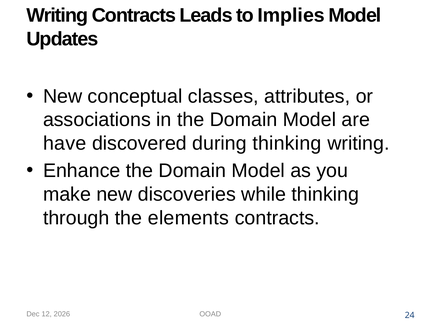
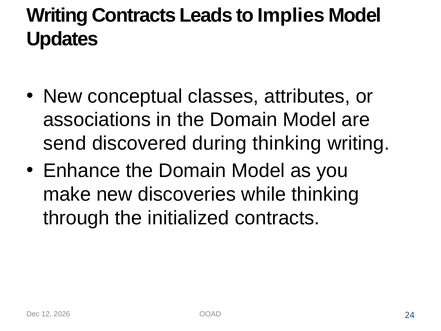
have: have -> send
elements: elements -> initialized
